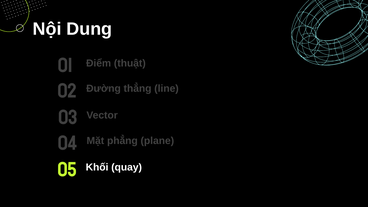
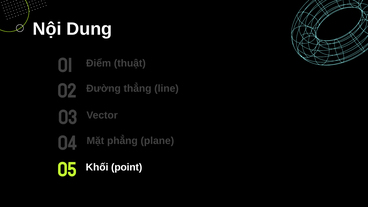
quay: quay -> point
